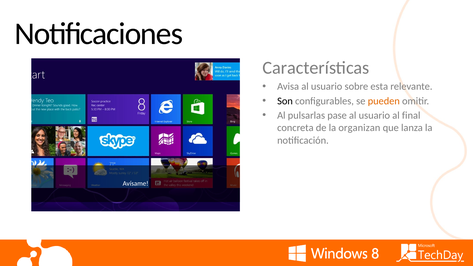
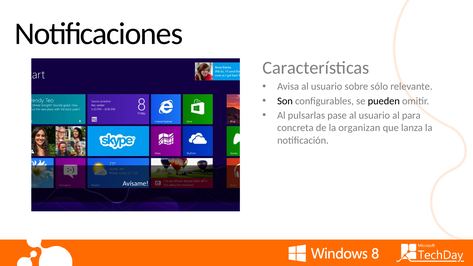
esta: esta -> sólo
pueden colour: orange -> black
final: final -> para
